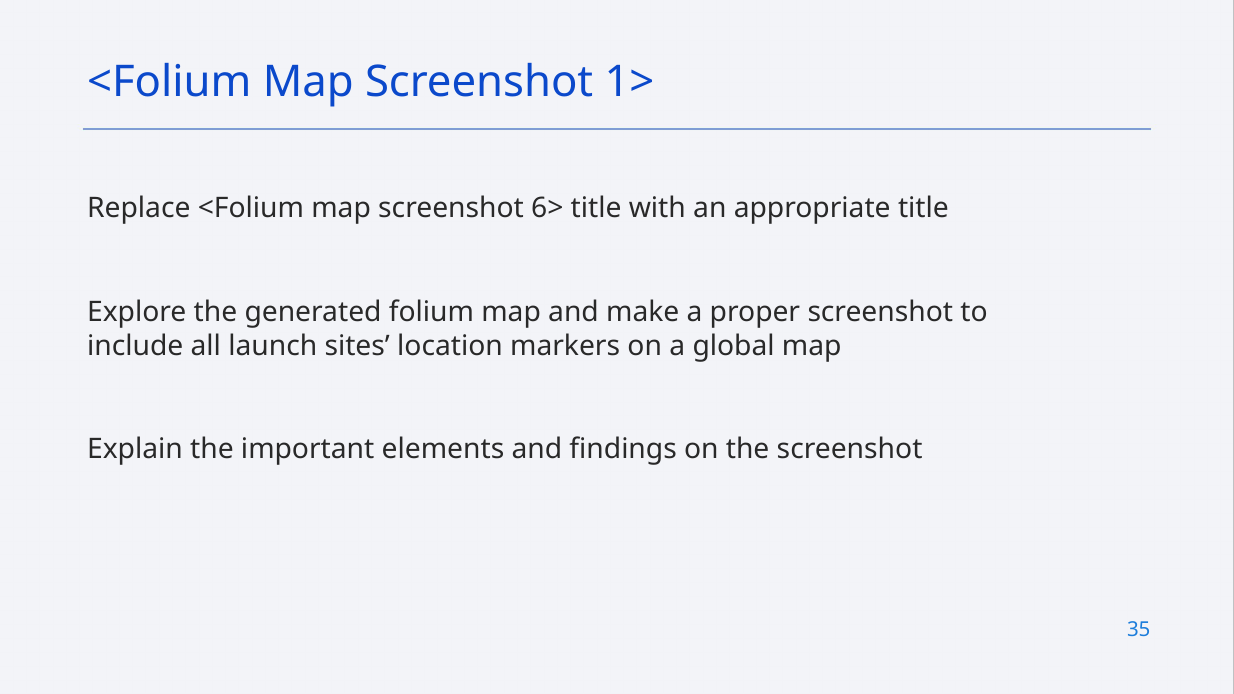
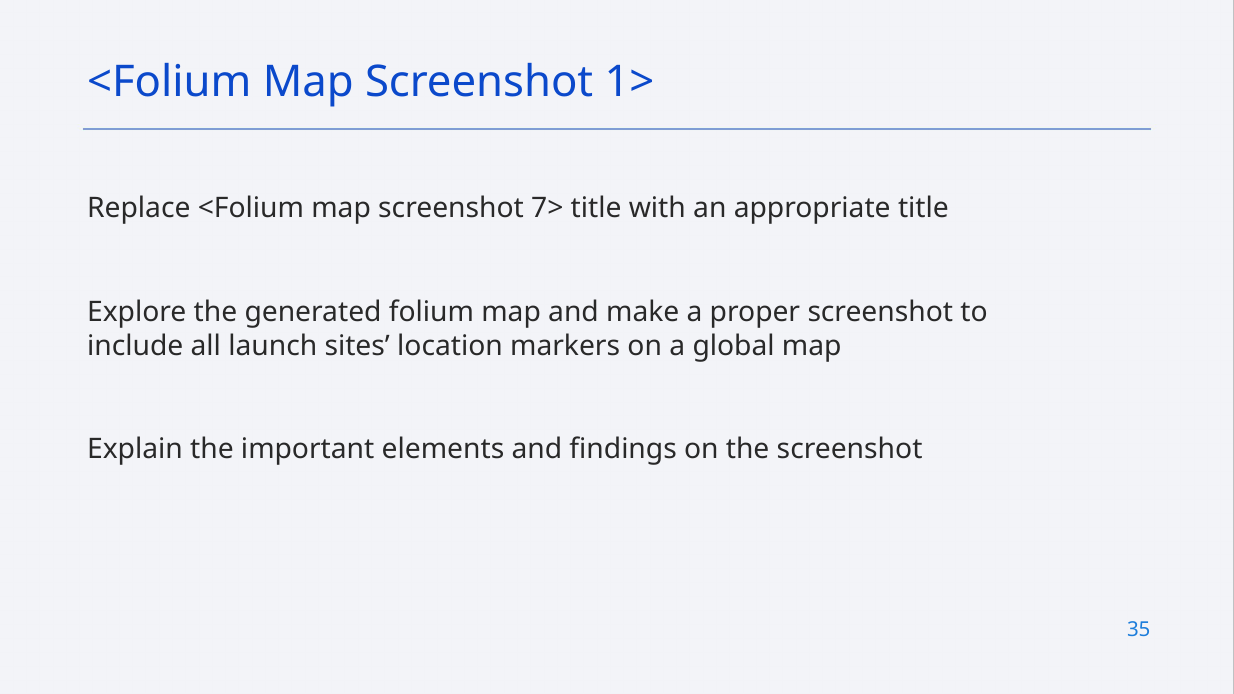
6>: 6> -> 7>
